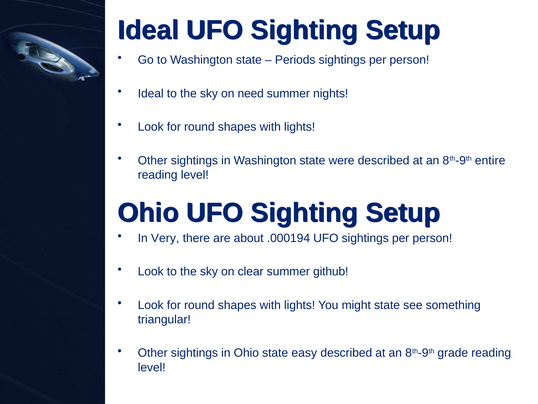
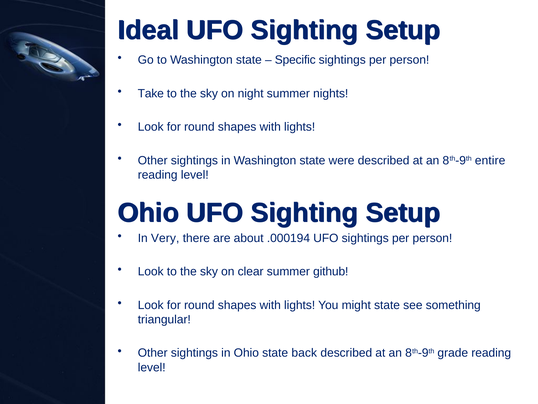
Periods: Periods -> Specific
Ideal at (151, 93): Ideal -> Take
need: need -> night
easy: easy -> back
